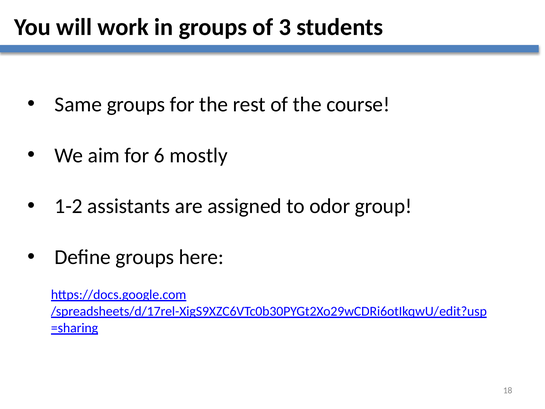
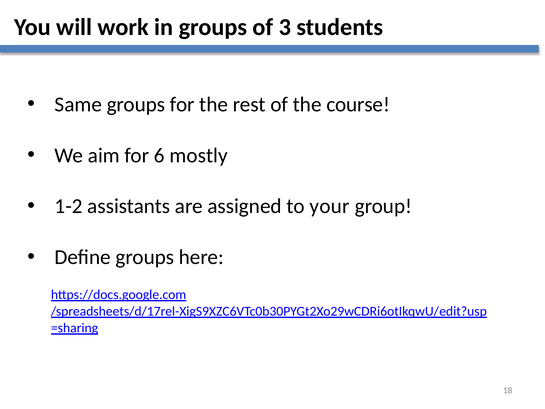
odor: odor -> your
